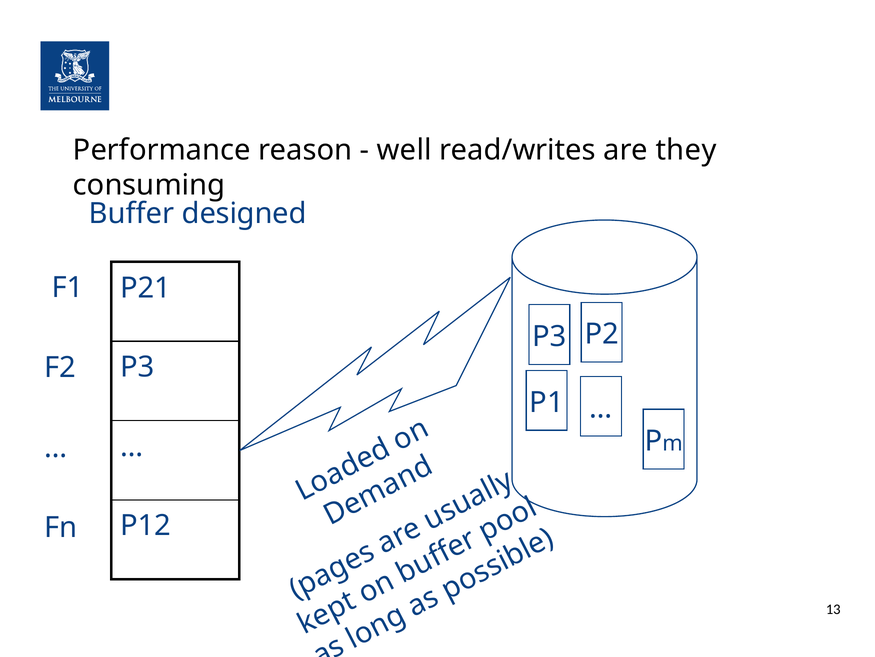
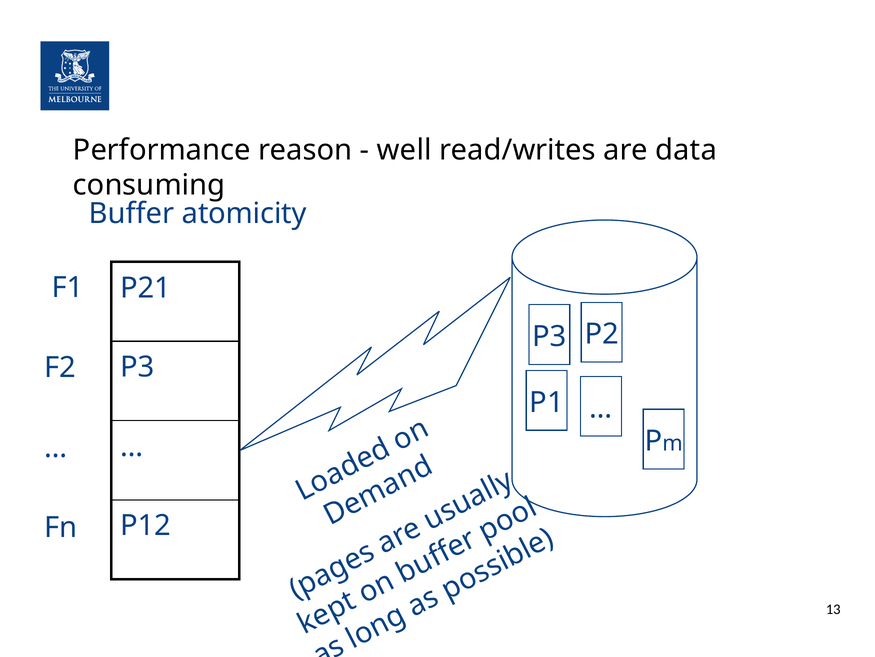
they: they -> data
designed: designed -> atomicity
